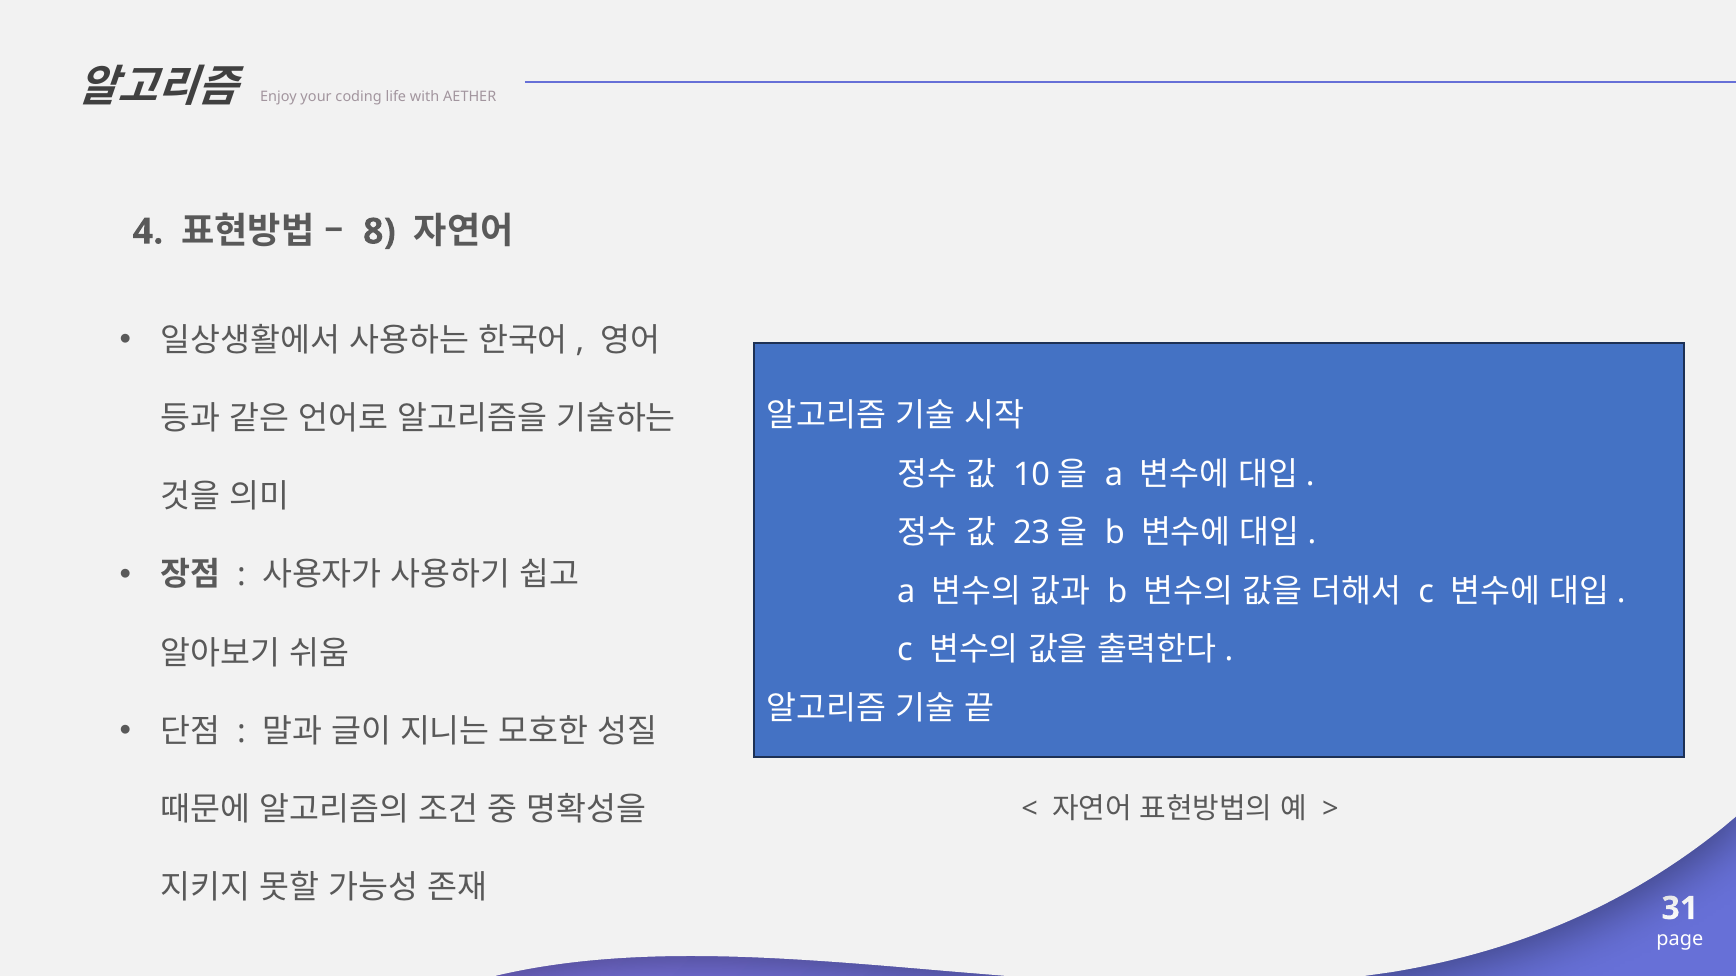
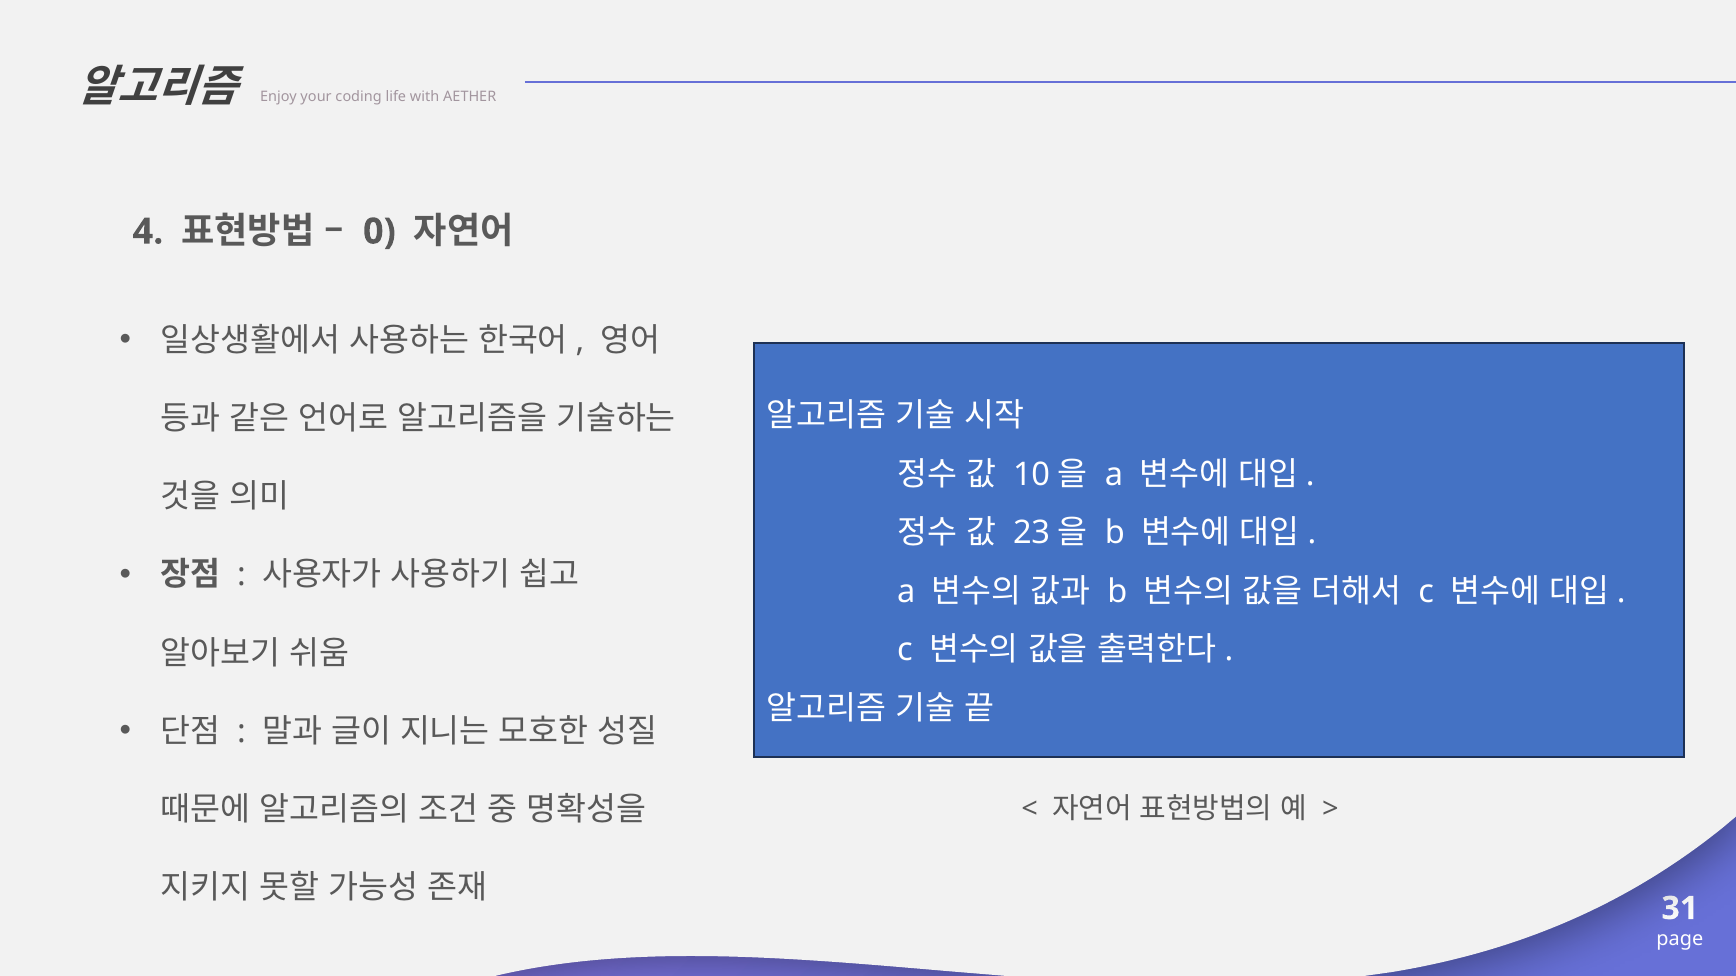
8: 8 -> 0
